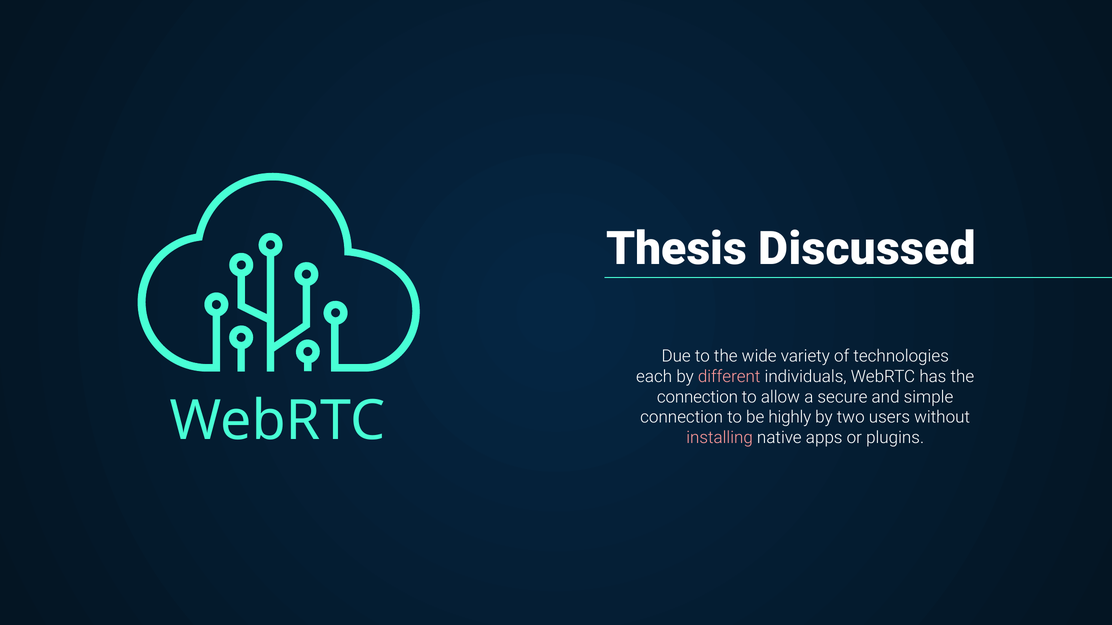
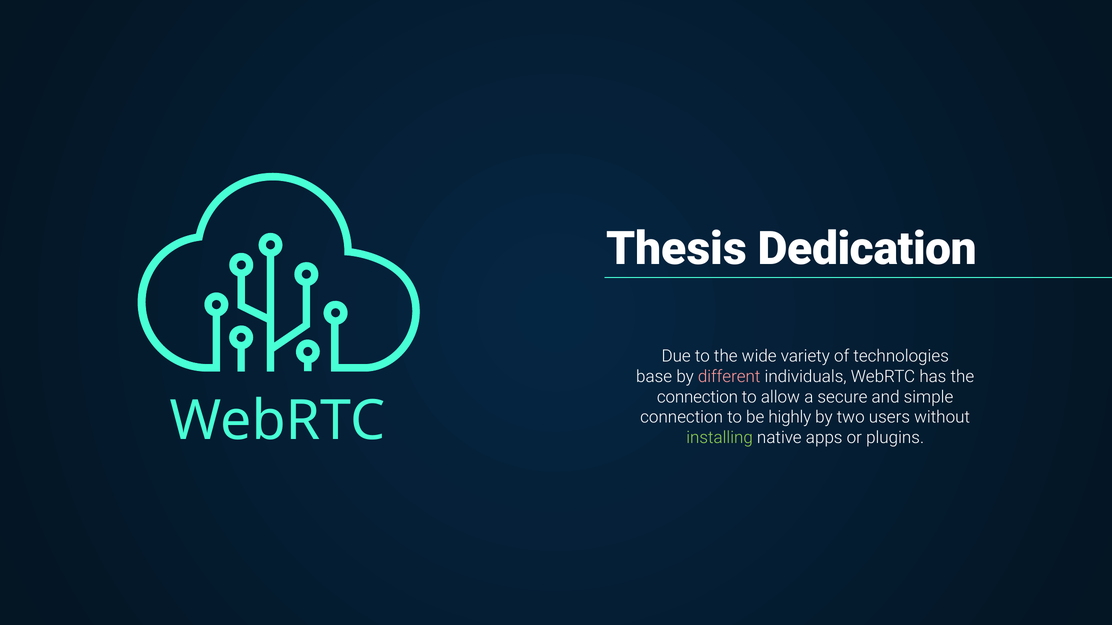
Discussed: Discussed -> Dedication
each: each -> base
installing colour: pink -> light green
